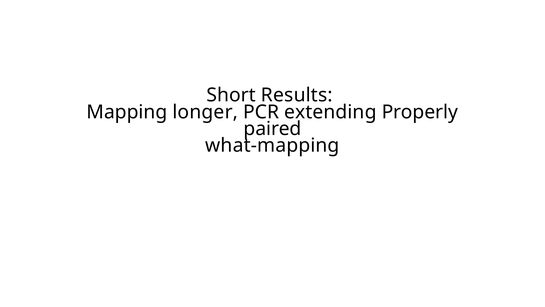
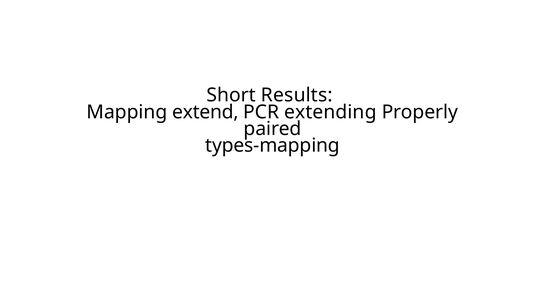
longer: longer -> extend
what-mapping: what-mapping -> types-mapping
